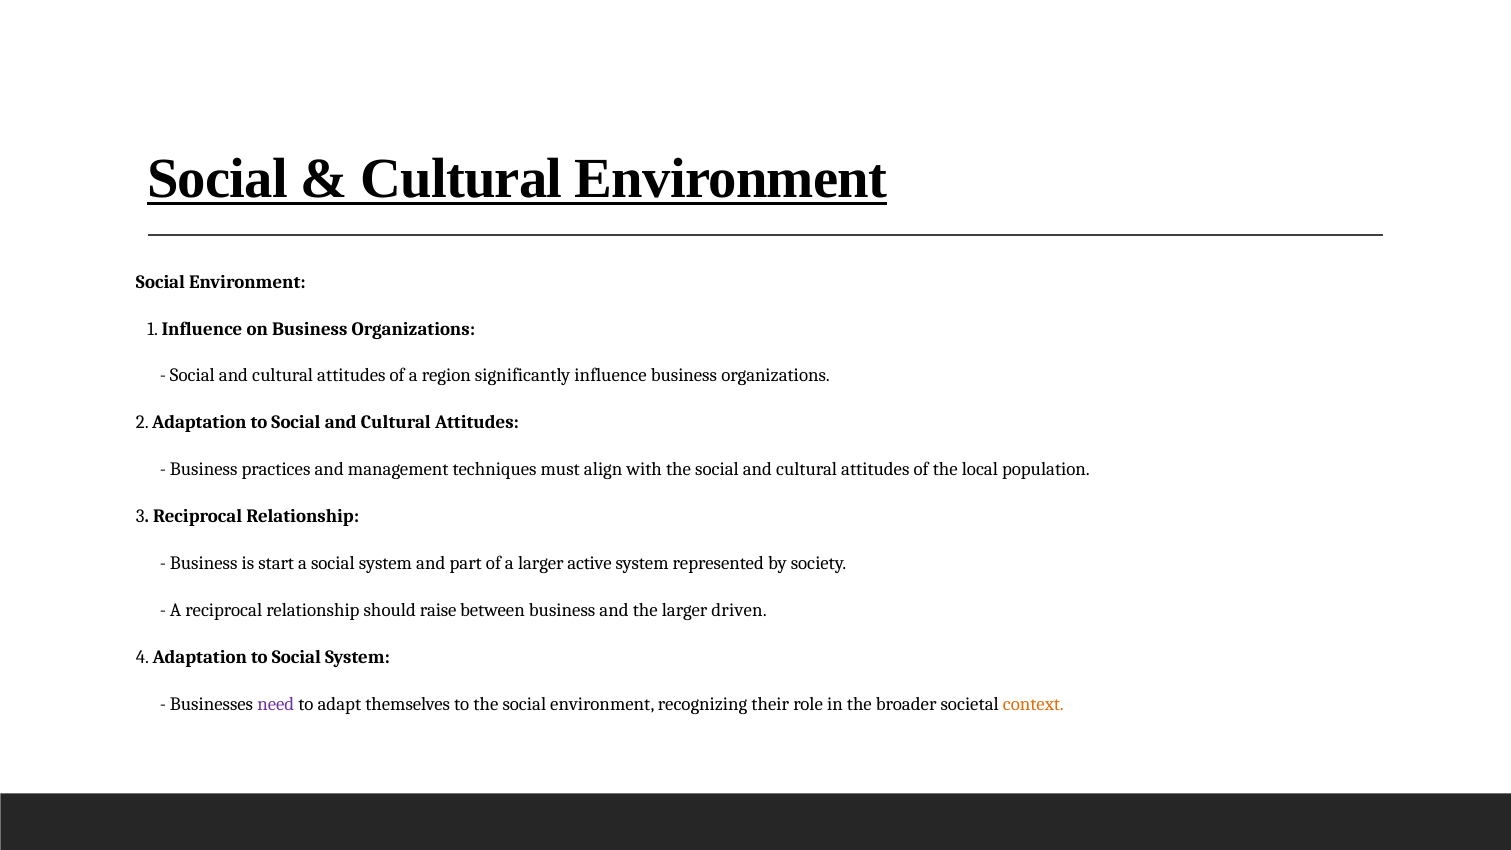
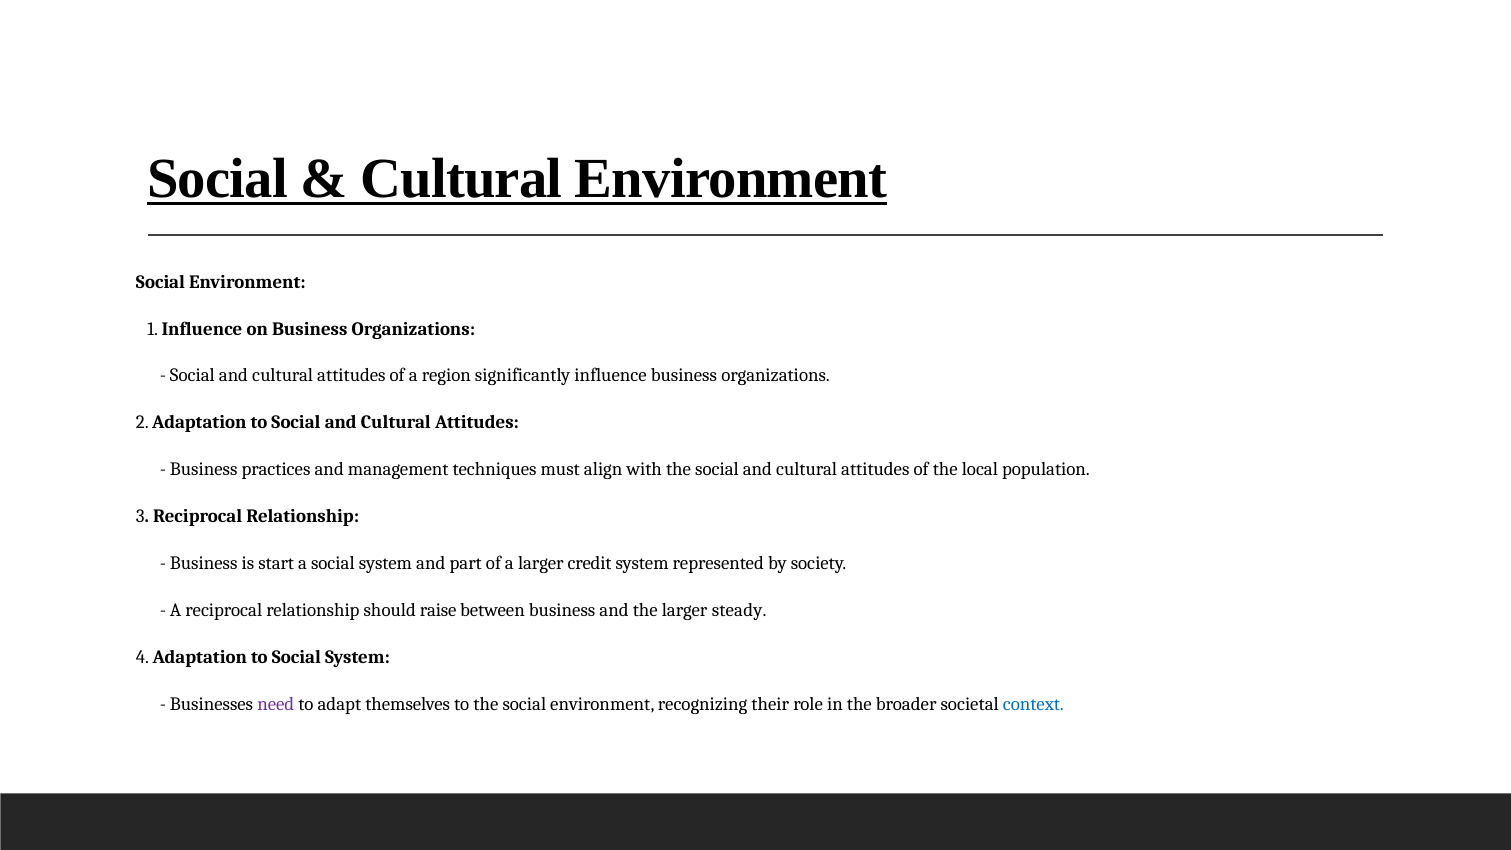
active: active -> credit
driven: driven -> steady
context colour: orange -> blue
